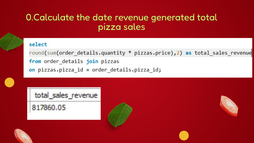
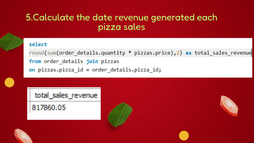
0.Calculate: 0.Calculate -> 5.Calculate
total: total -> each
